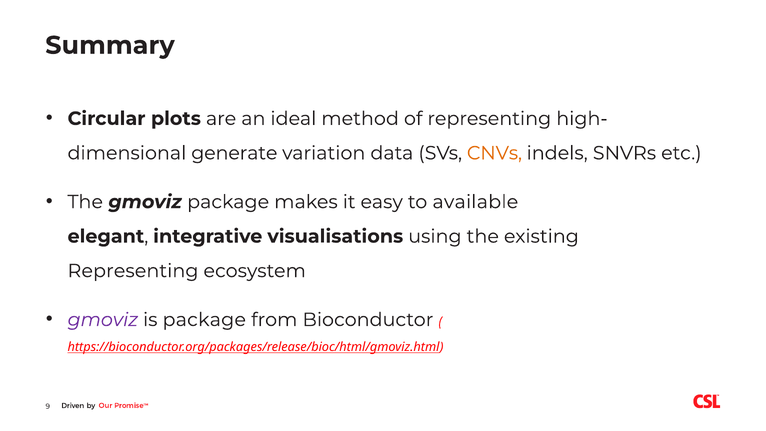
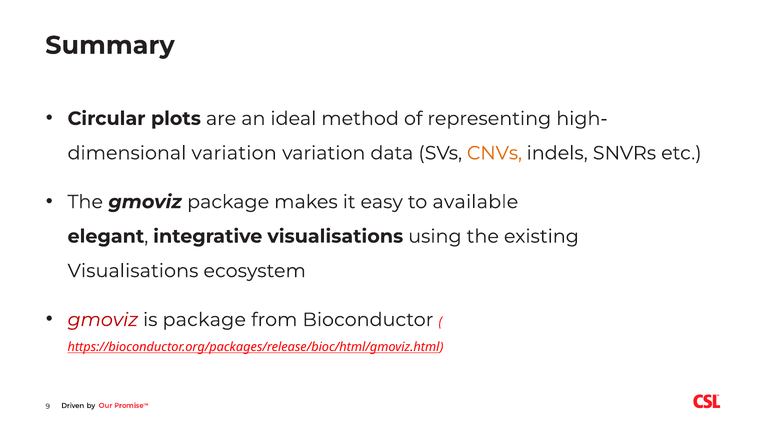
generate at (234, 153): generate -> variation
Representing at (133, 271): Representing -> Visualisations
gmoviz at (103, 320) colour: purple -> red
